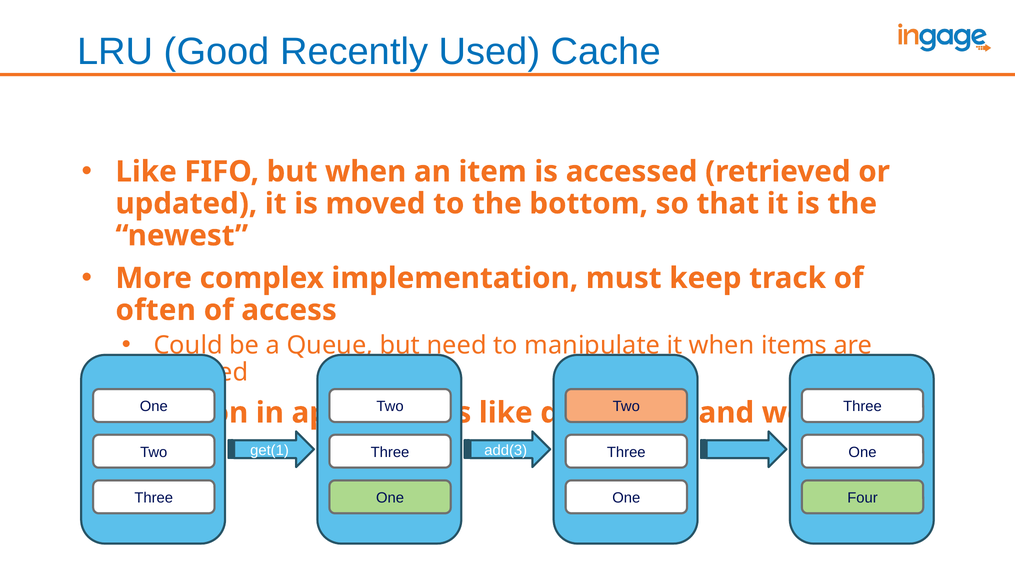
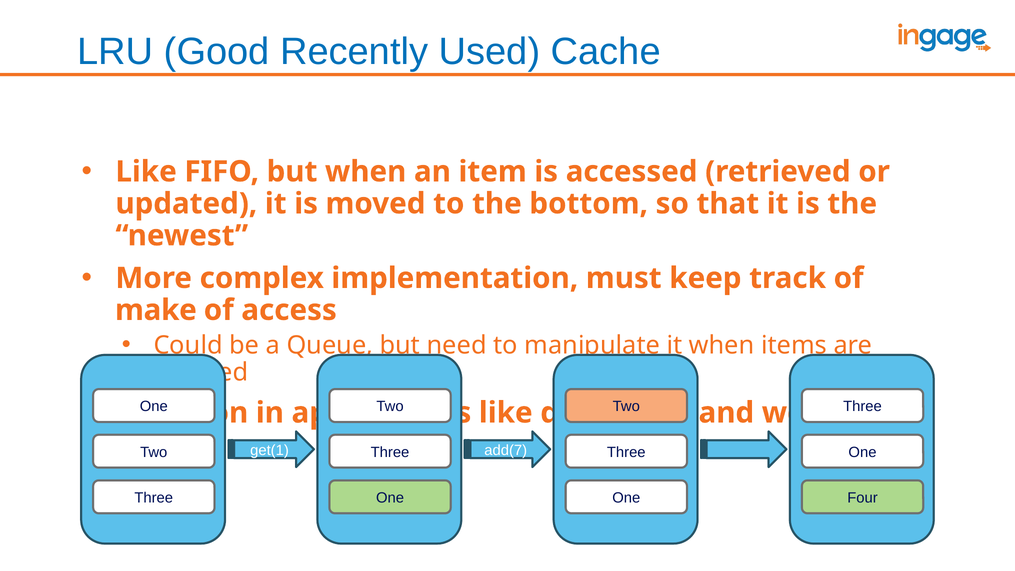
often: often -> make
add(3: add(3 -> add(7
